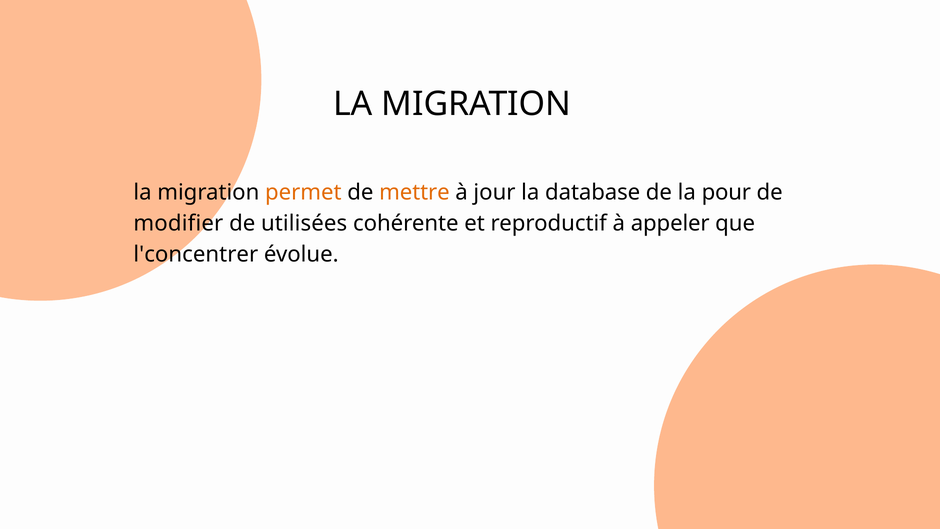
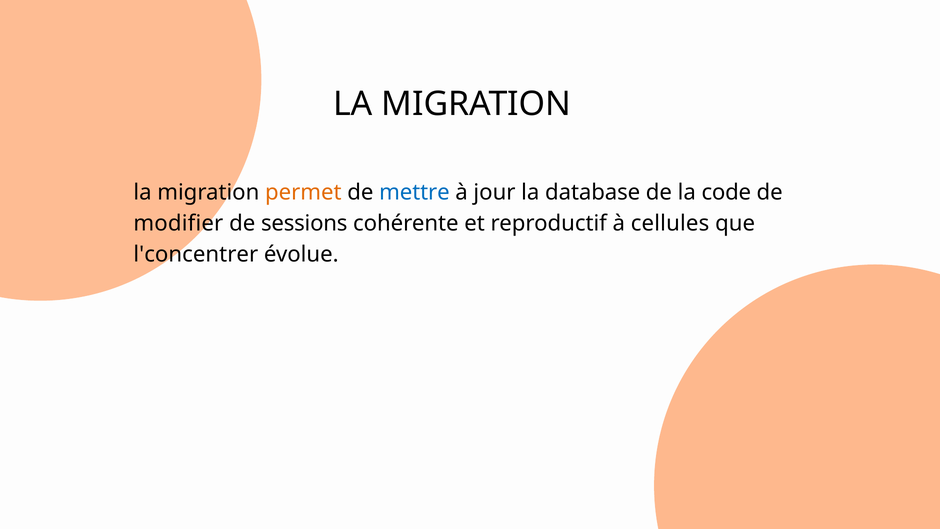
mettre colour: orange -> blue
pour: pour -> code
utilisées: utilisées -> sessions
appeler: appeler -> cellules
